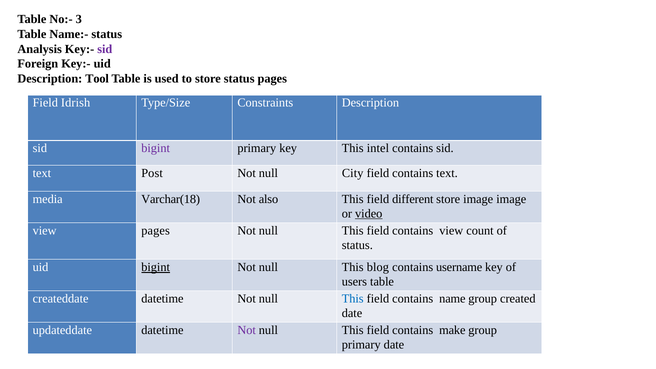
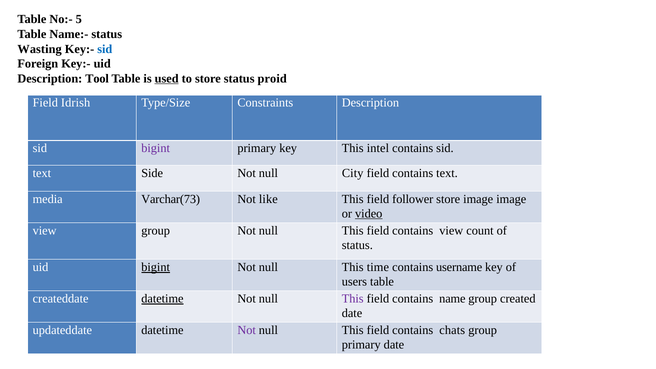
3: 3 -> 5
Analysis: Analysis -> Wasting
sid at (105, 49) colour: purple -> blue
used underline: none -> present
status pages: pages -> proid
Post: Post -> Side
Varchar(18: Varchar(18 -> Varchar(73
also: also -> like
different: different -> follower
view pages: pages -> group
blog: blog -> time
datetime at (162, 299) underline: none -> present
This at (353, 299) colour: blue -> purple
make: make -> chats
